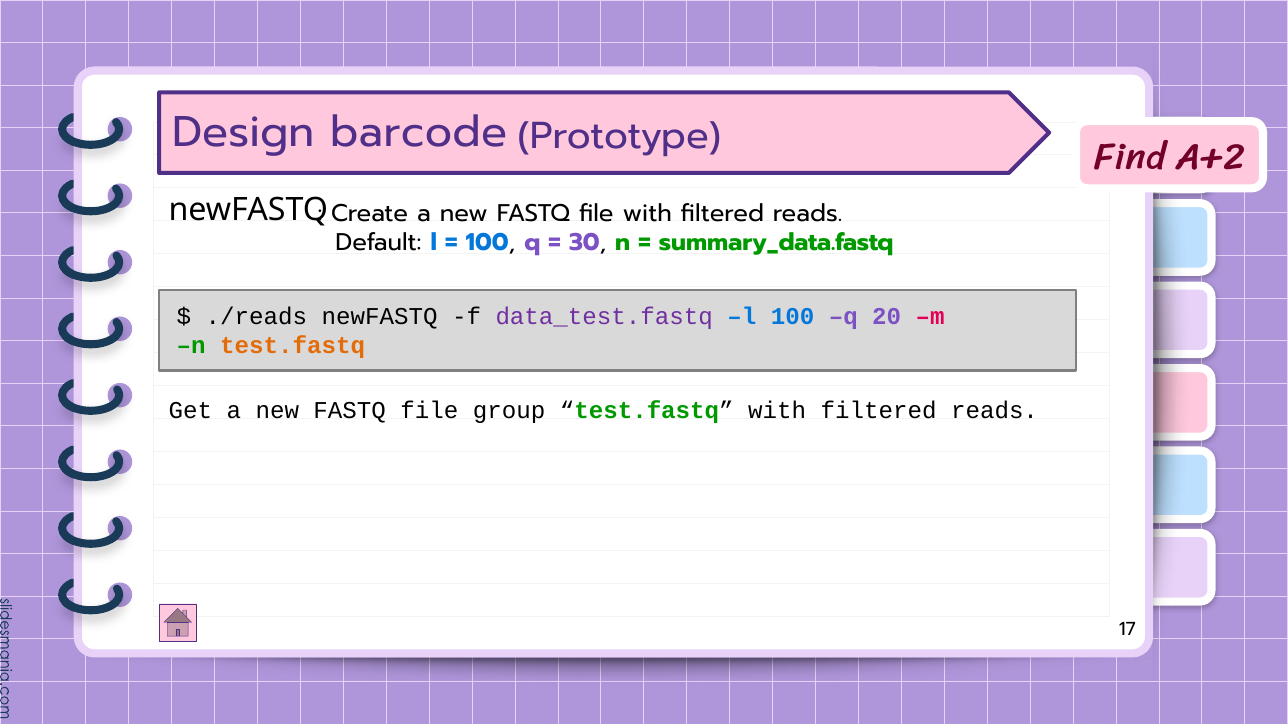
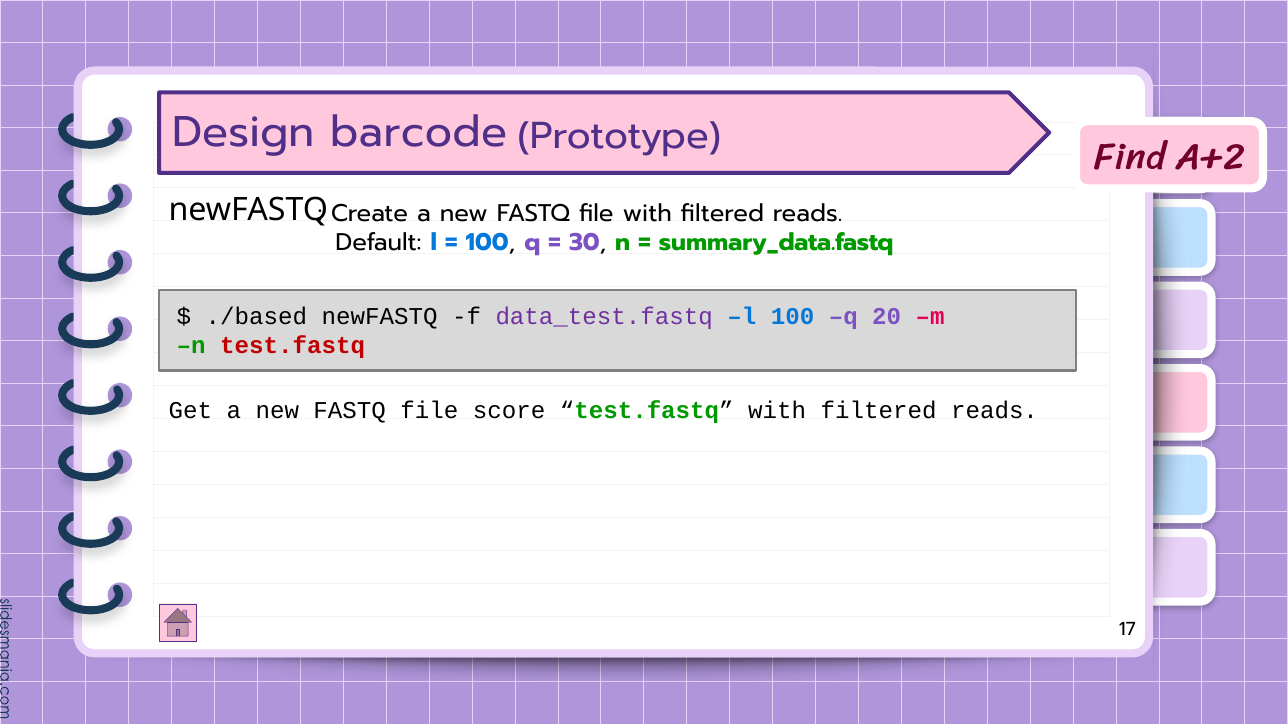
./reads: ./reads -> ./based
test.fastq at (293, 346) colour: orange -> red
group: group -> score
